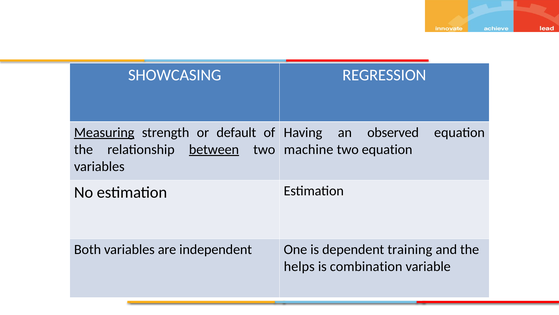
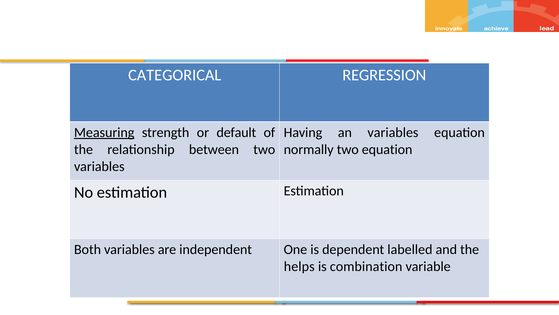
SHOWCASING: SHOWCASING -> CATEGORICAL
an observed: observed -> variables
between underline: present -> none
machine: machine -> normally
training: training -> labelled
